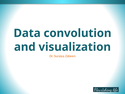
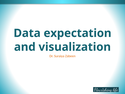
convolution: convolution -> expectation
